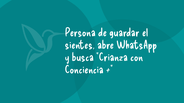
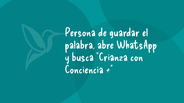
sientes: sientes -> palabra
